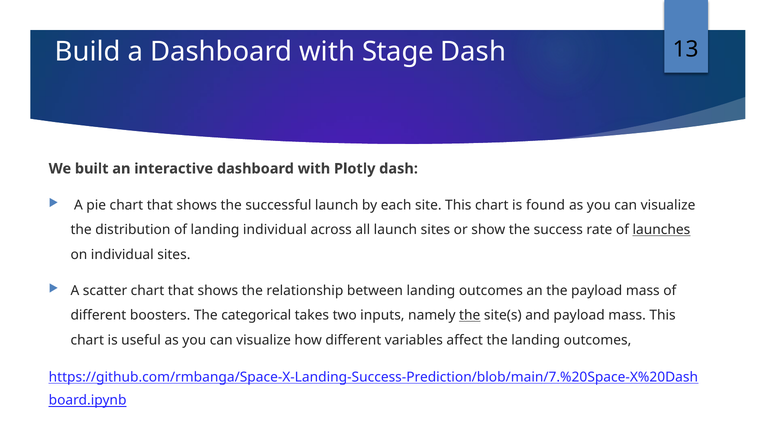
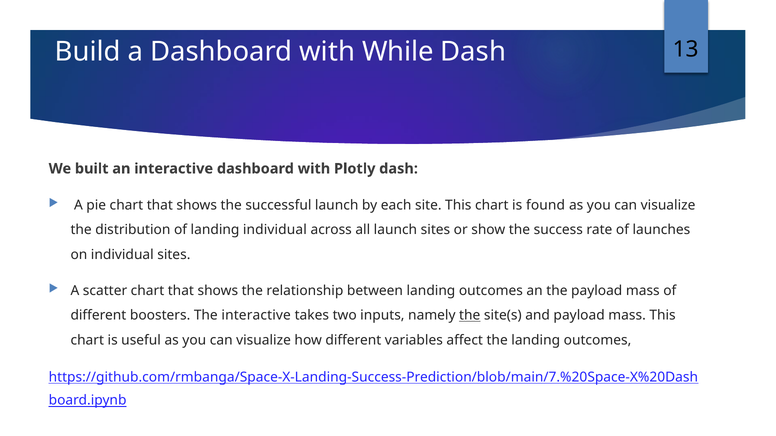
Stage: Stage -> While
launches underline: present -> none
The categorical: categorical -> interactive
